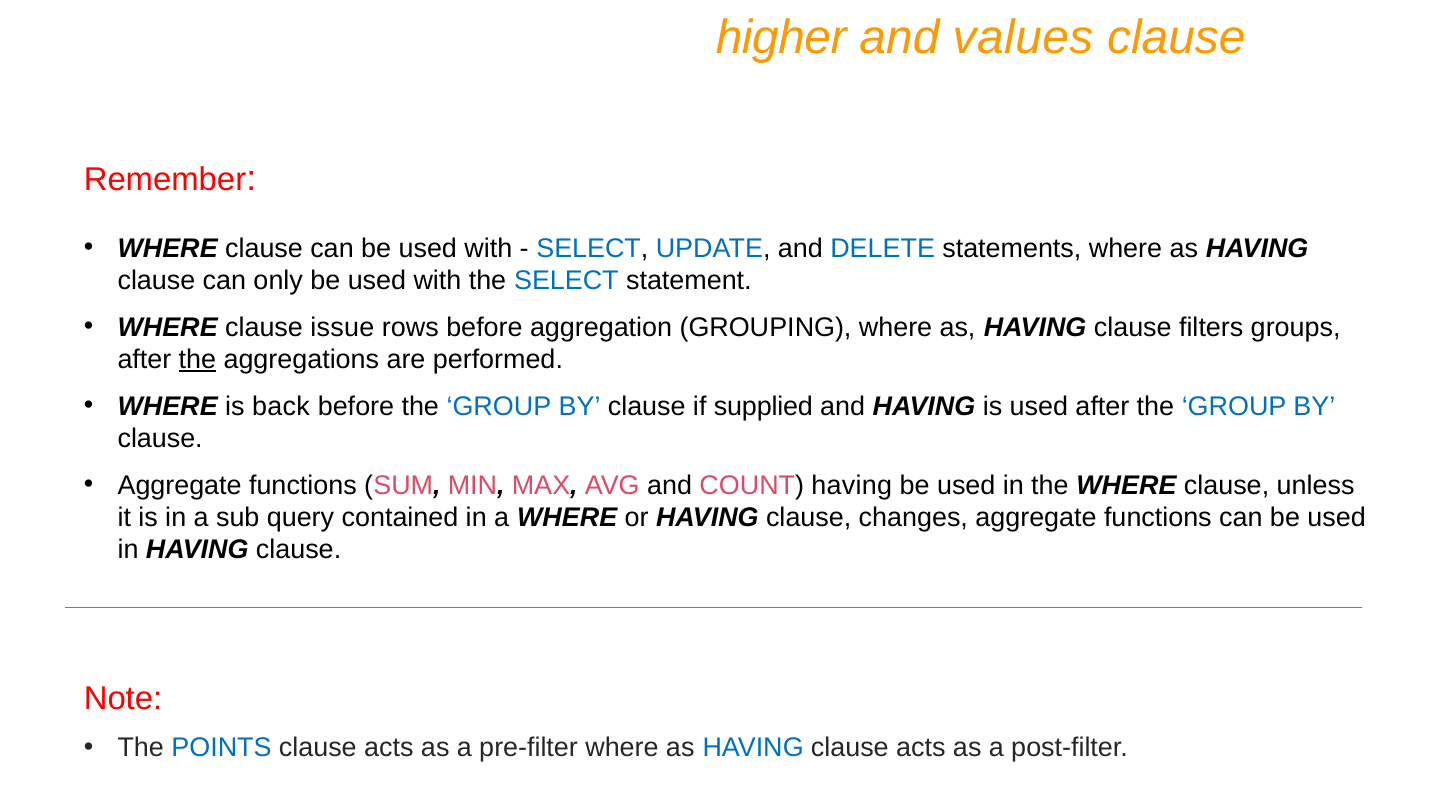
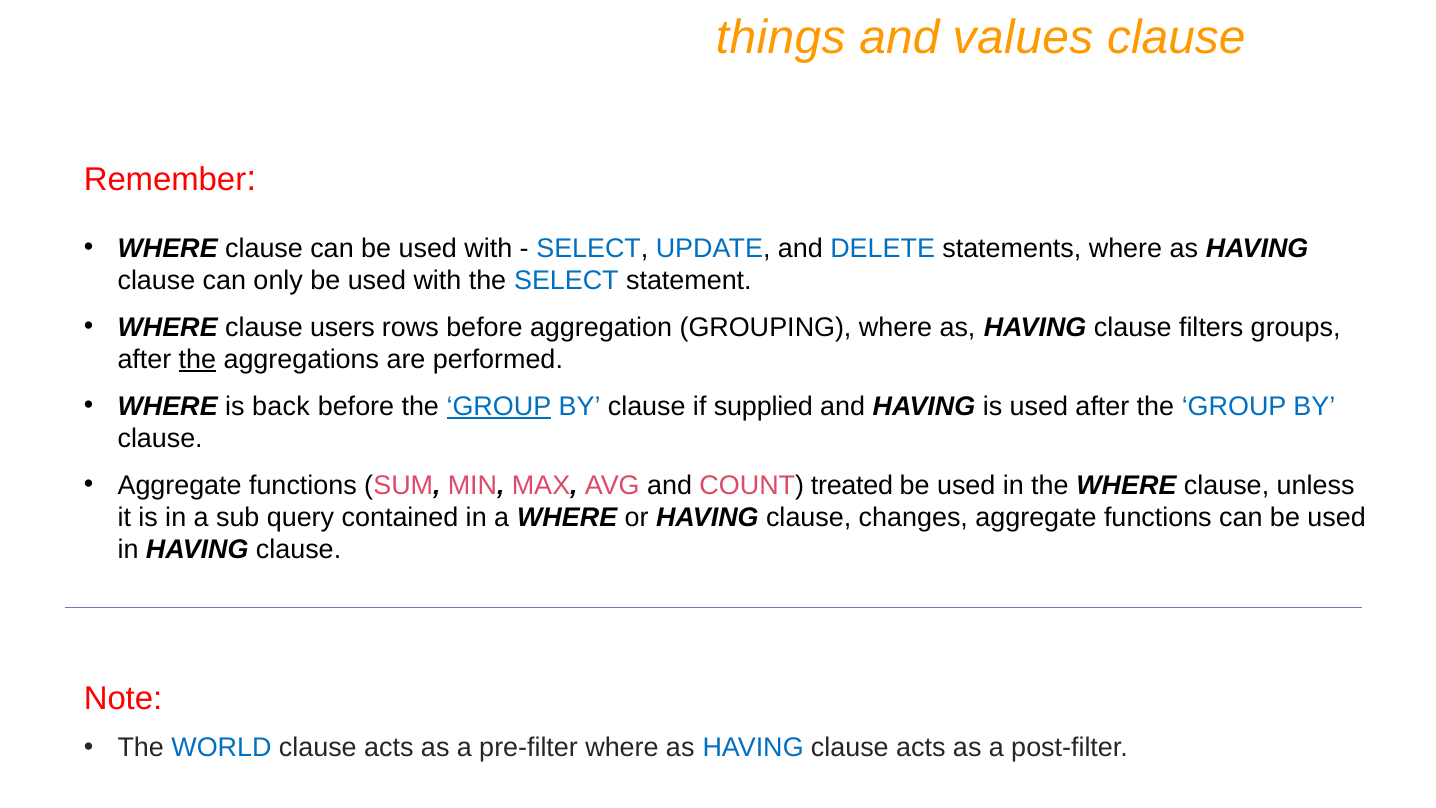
higher: higher -> things
issue: issue -> users
GROUP at (499, 406) underline: none -> present
COUNT having: having -> treated
POINTS: POINTS -> WORLD
